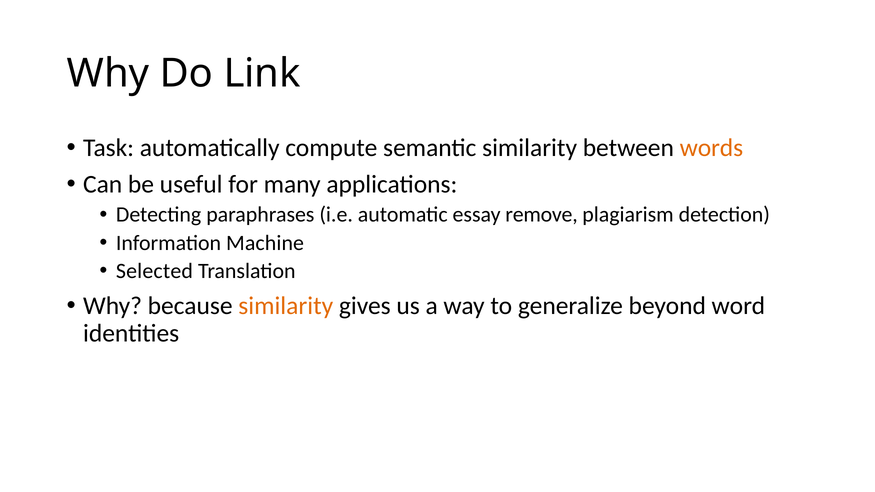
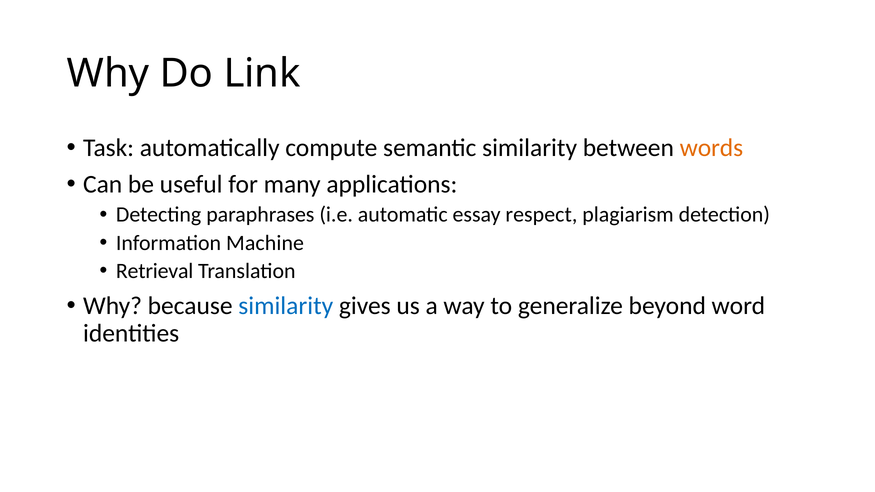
remove: remove -> respect
Selected: Selected -> Retrieval
similarity at (286, 306) colour: orange -> blue
